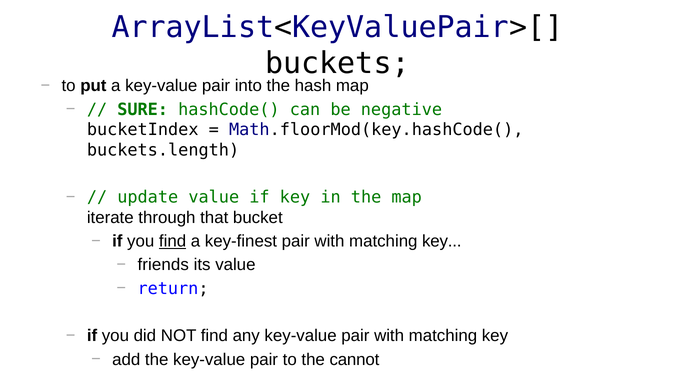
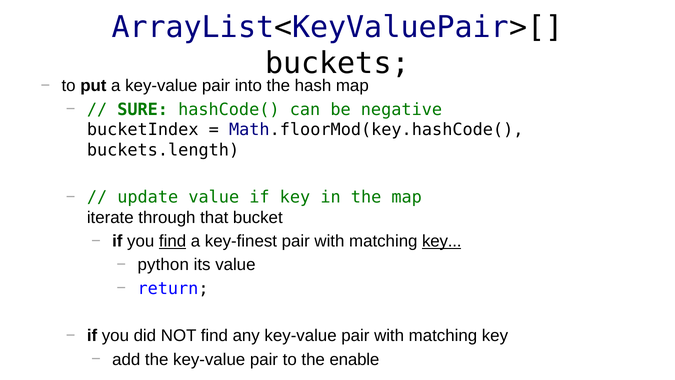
key at (442, 241) underline: none -> present
friends: friends -> python
cannot: cannot -> enable
